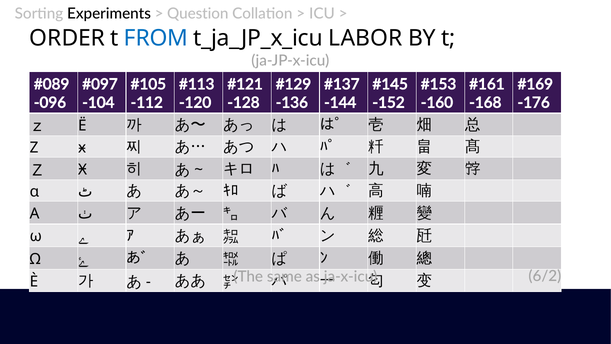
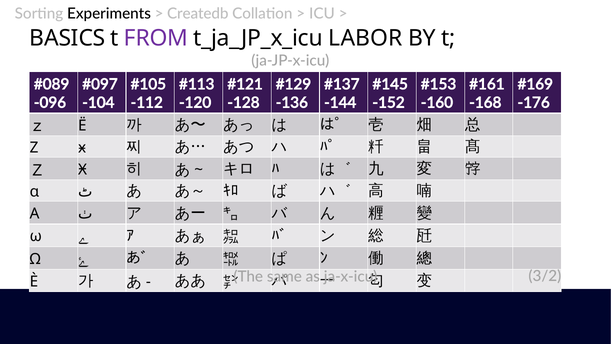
Question: Question -> Createdb
ORDER: ORDER -> BASICS
FROM colour: blue -> purple
6/2: 6/2 -> 3/2
